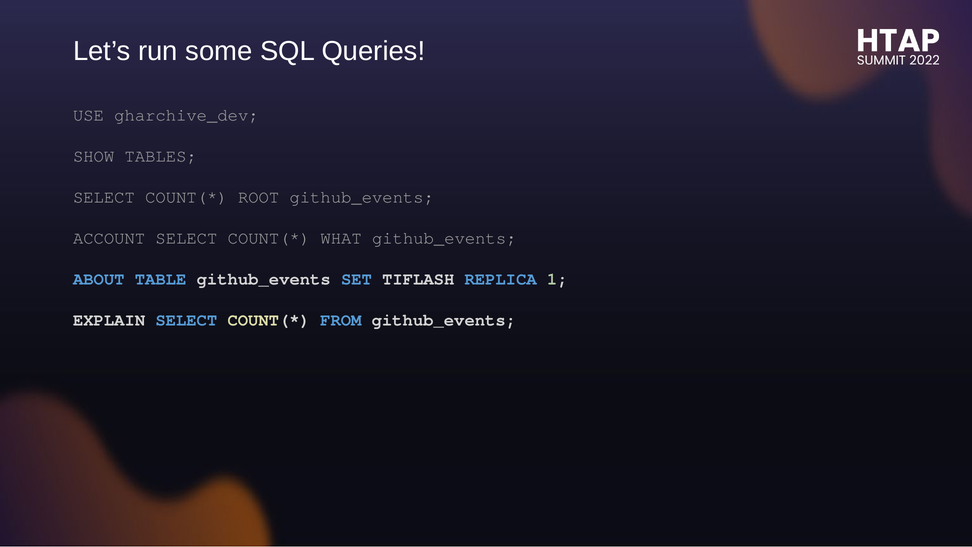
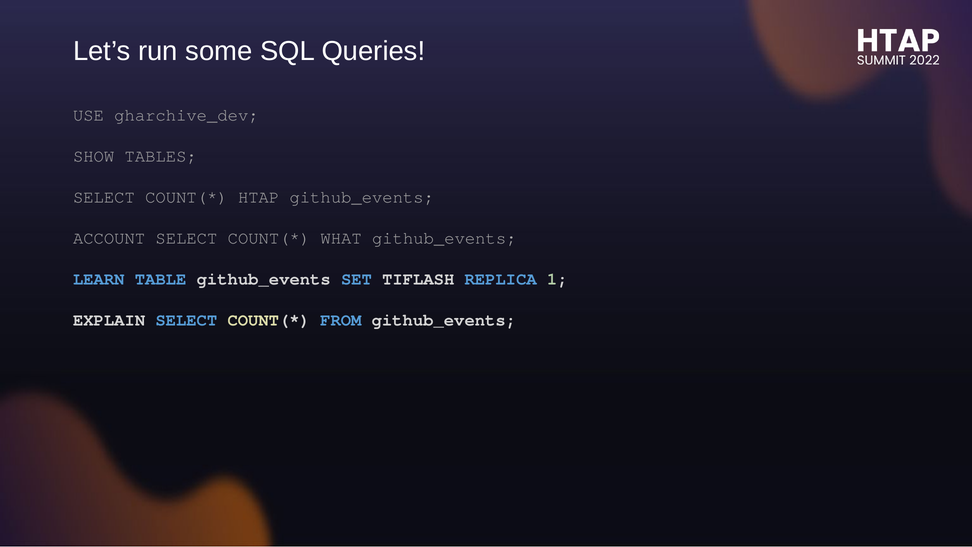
ROOT: ROOT -> HTAP
ABOUT: ABOUT -> LEARN
